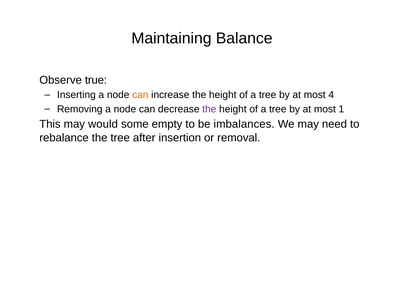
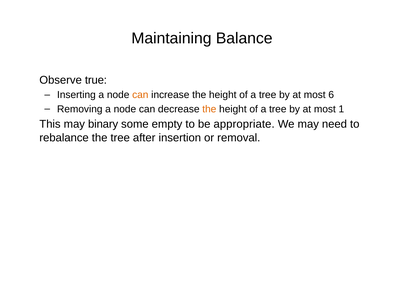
4: 4 -> 6
the at (209, 109) colour: purple -> orange
would: would -> binary
imbalances: imbalances -> appropriate
